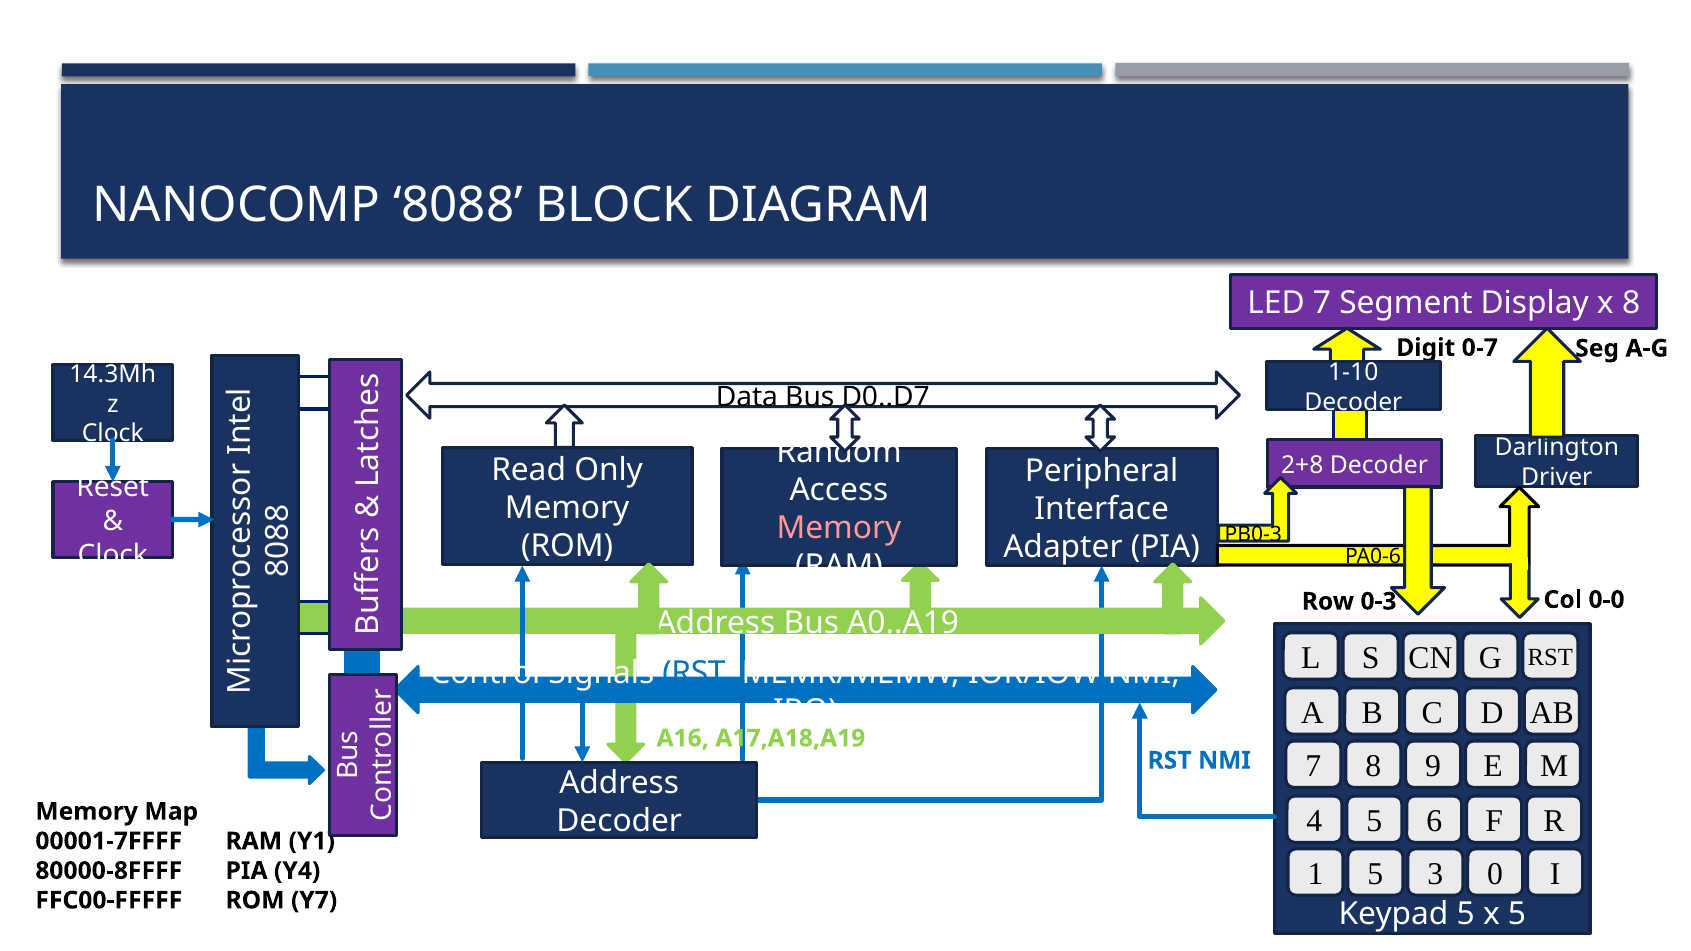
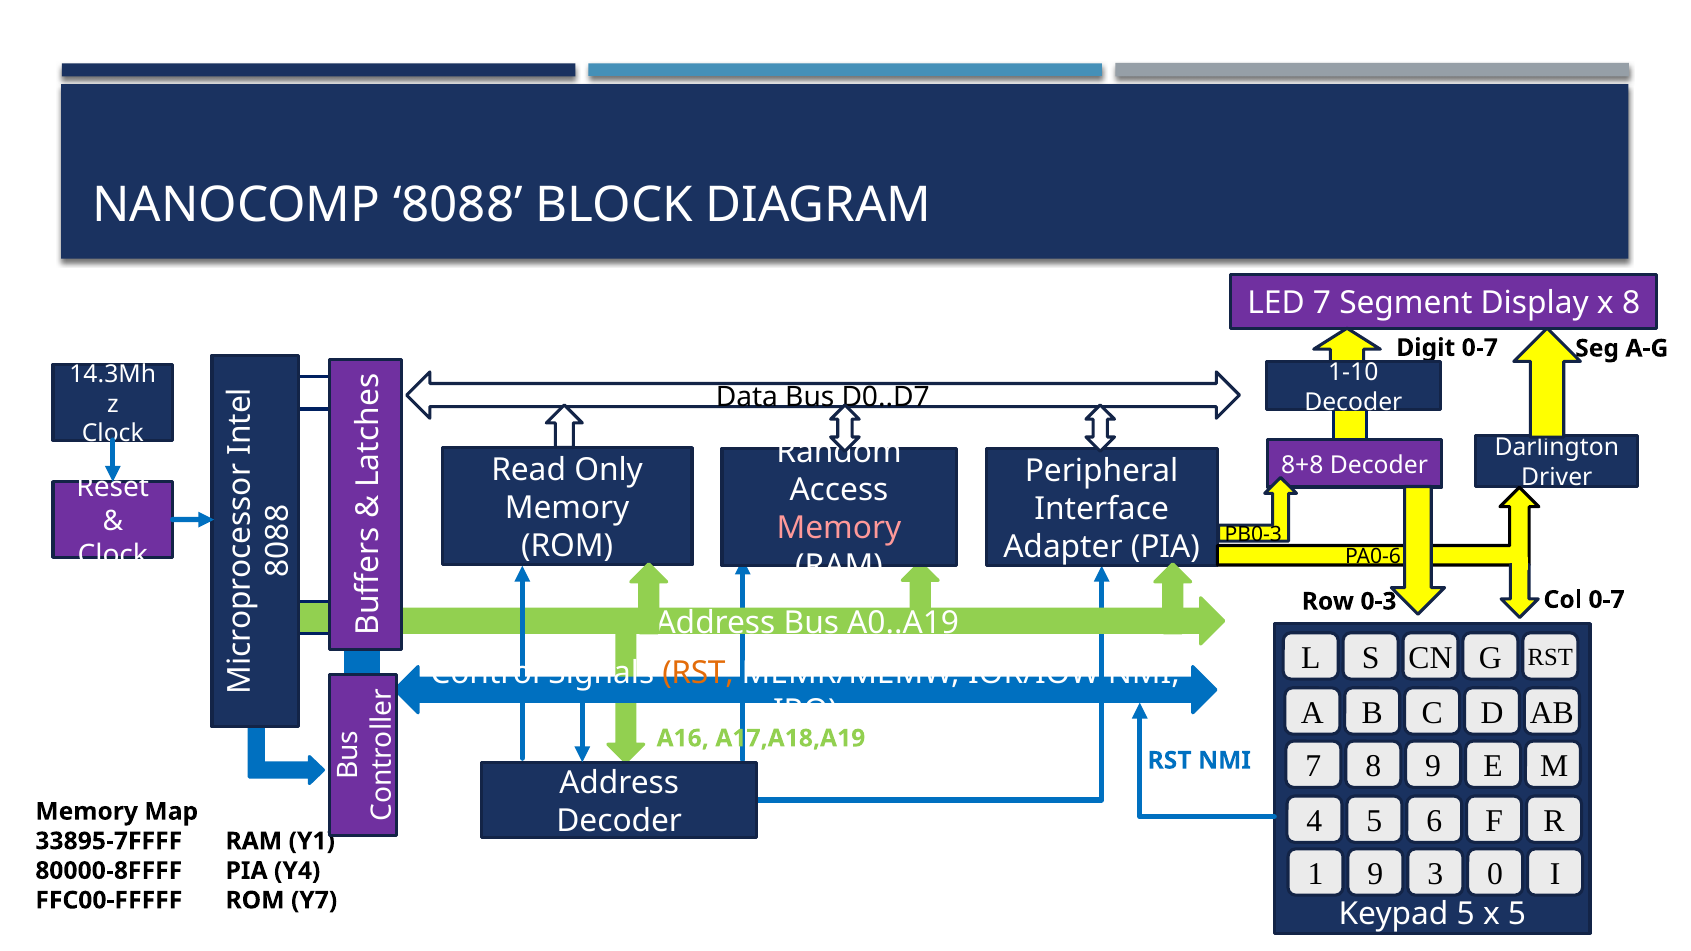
2+8: 2+8 -> 8+8
Col 0-0: 0-0 -> 0-7
RST at (698, 673) colour: blue -> orange
00001-7FFFF: 00001-7FFFF -> 33895-7FFFF
1 5: 5 -> 9
